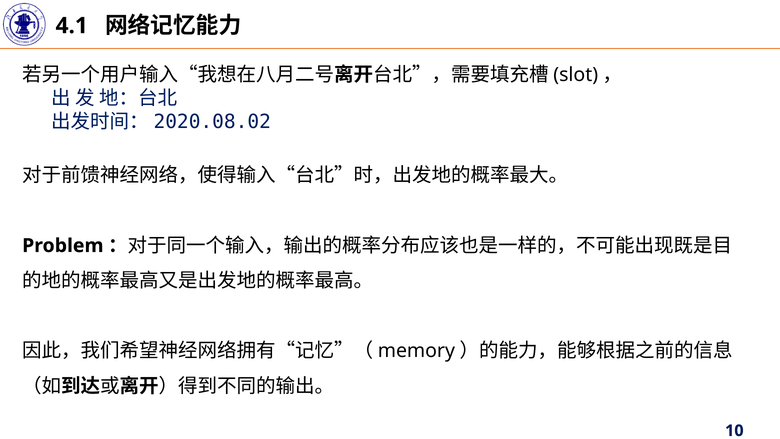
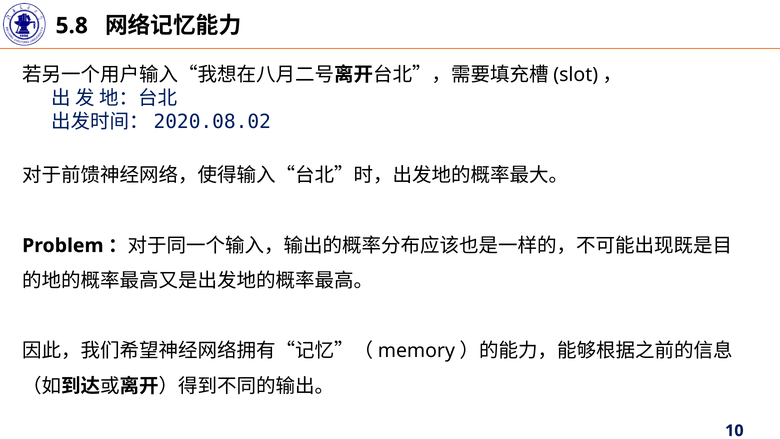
4.1: 4.1 -> 5.8
